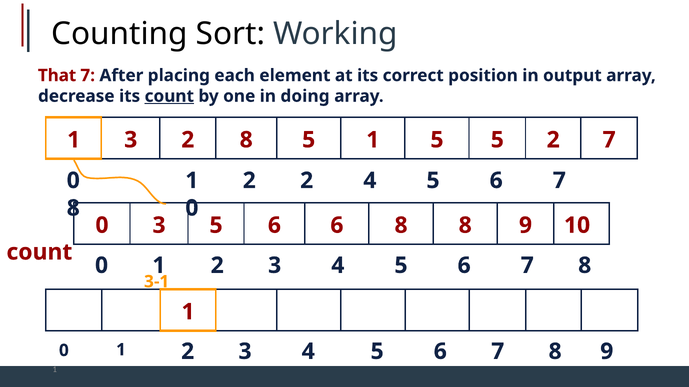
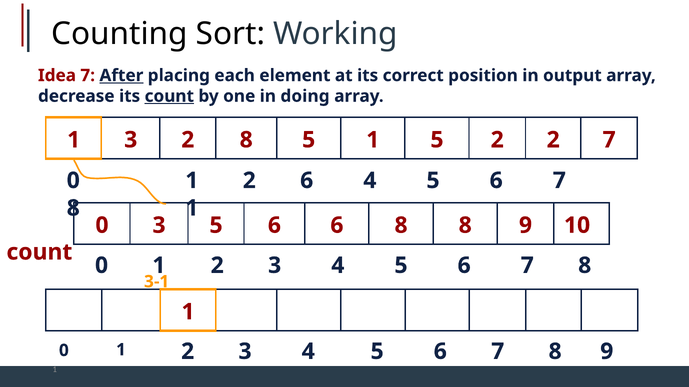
That: That -> Idea
After underline: none -> present
5 5: 5 -> 2
2 2: 2 -> 6
8 0: 0 -> 1
